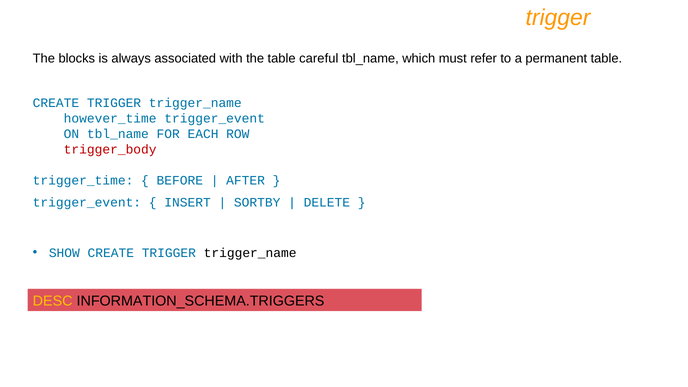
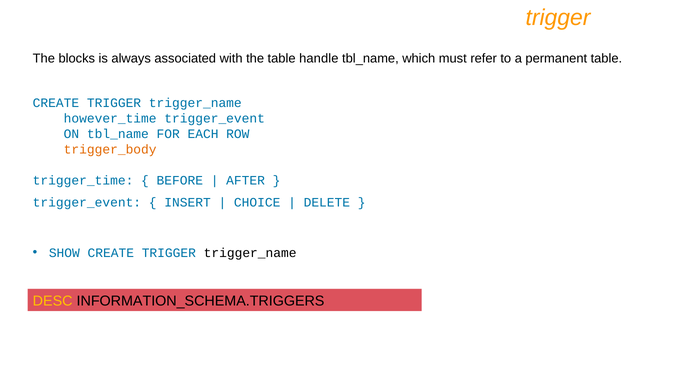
careful: careful -> handle
trigger_body colour: red -> orange
SORTBY: SORTBY -> CHOICE
